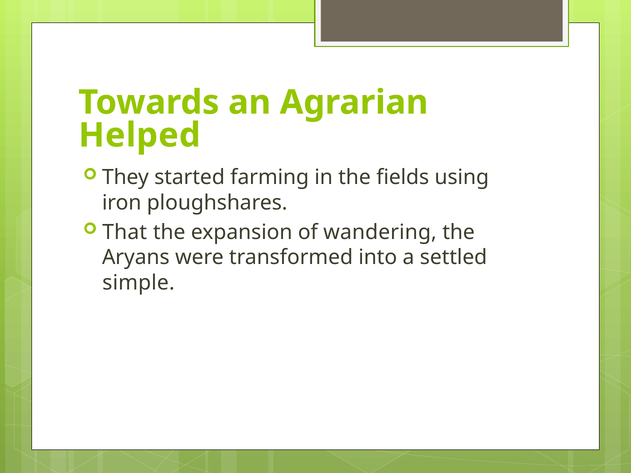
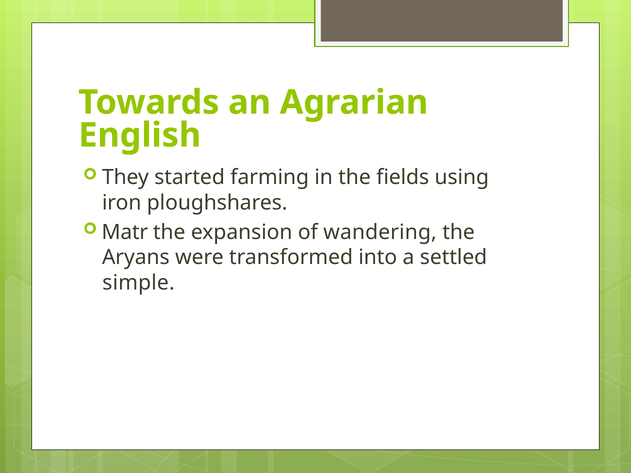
Helped: Helped -> English
That: That -> Matr
